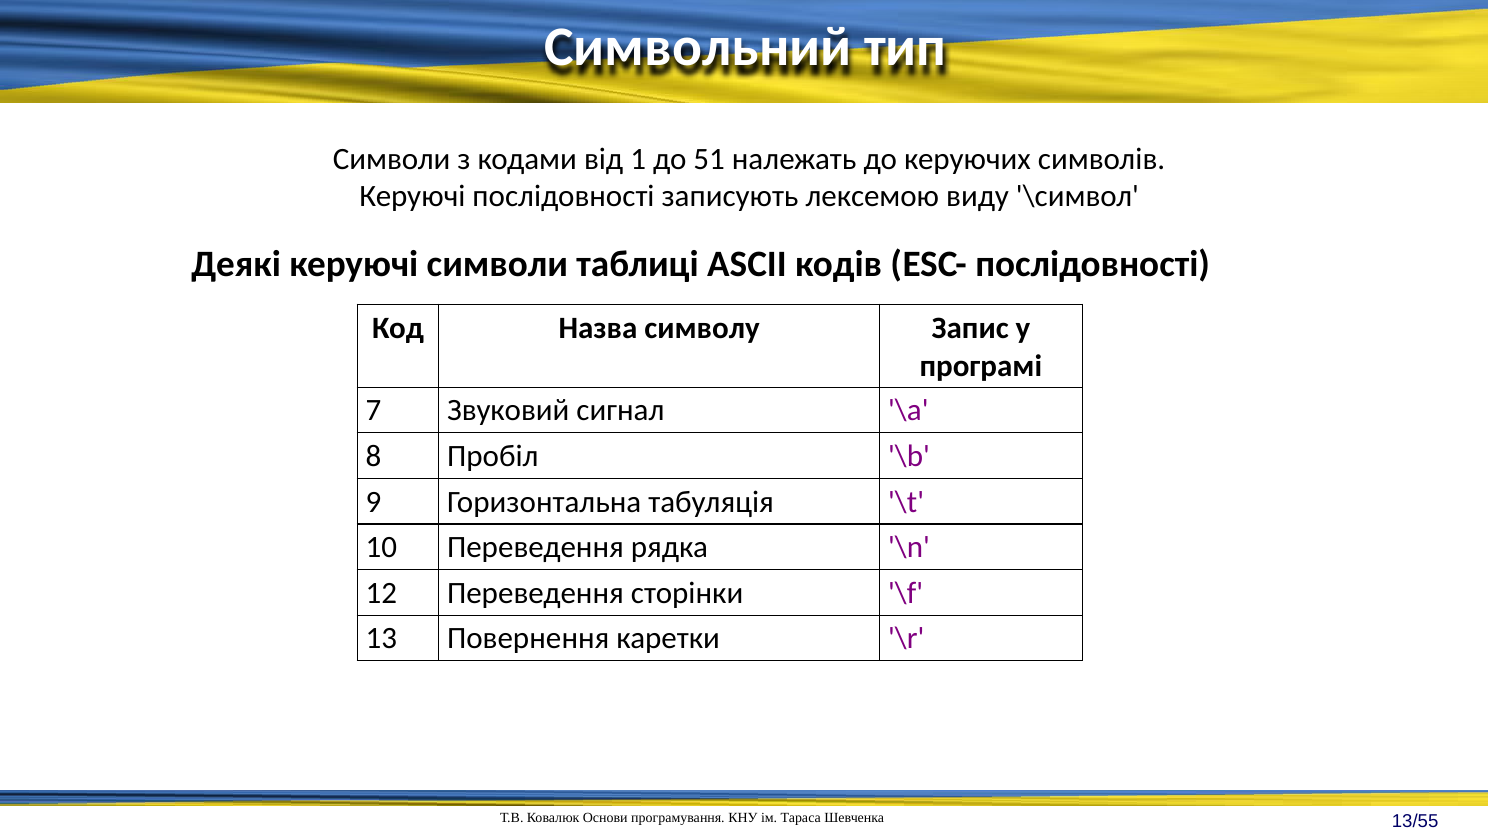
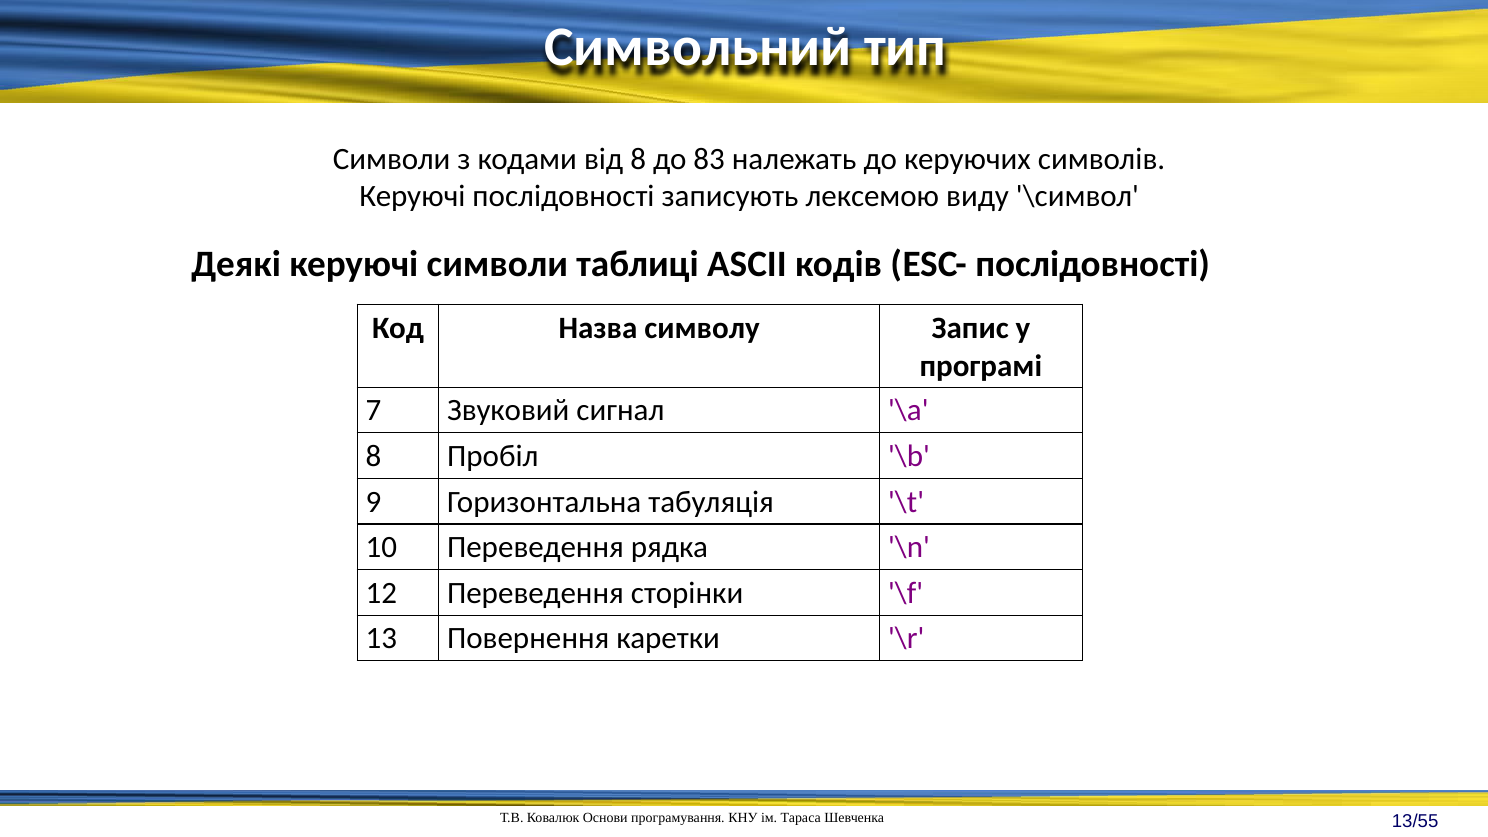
від 1: 1 -> 8
51: 51 -> 83
